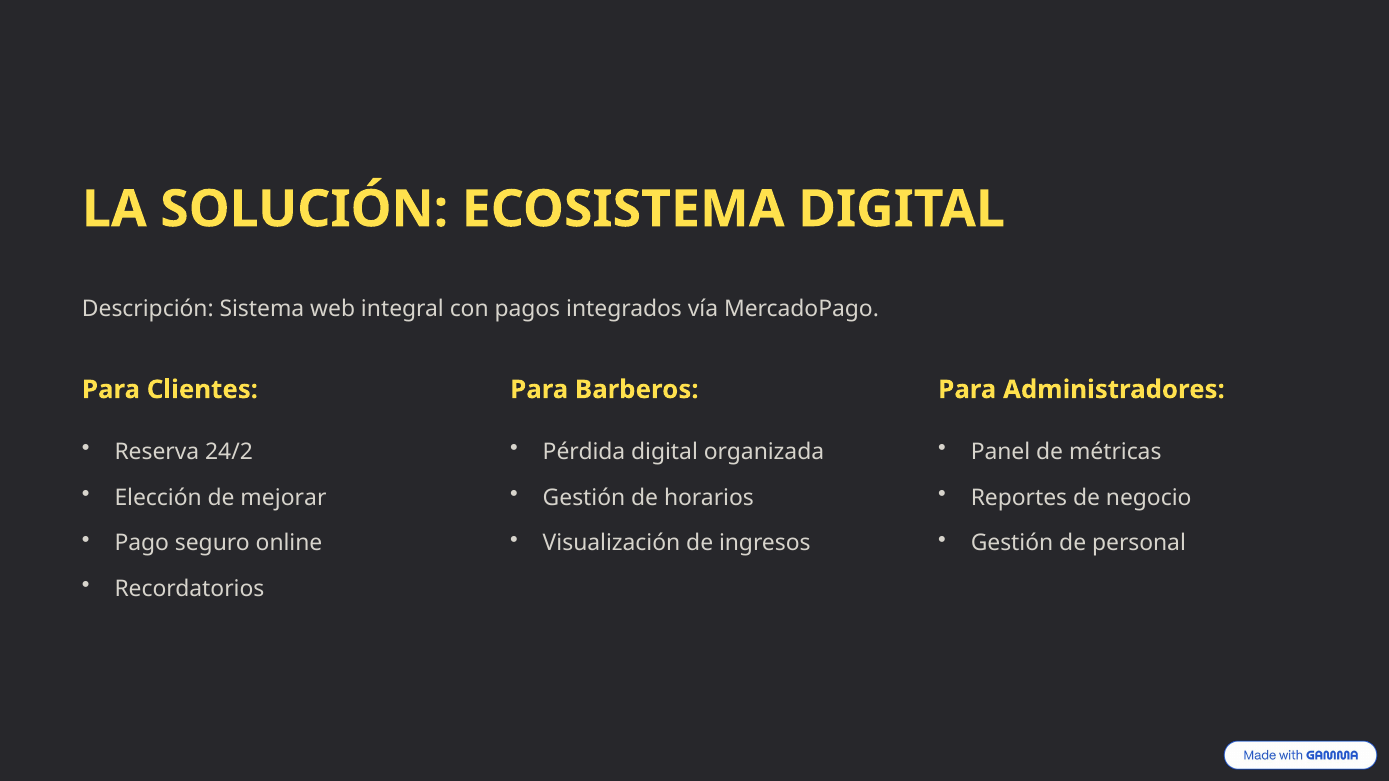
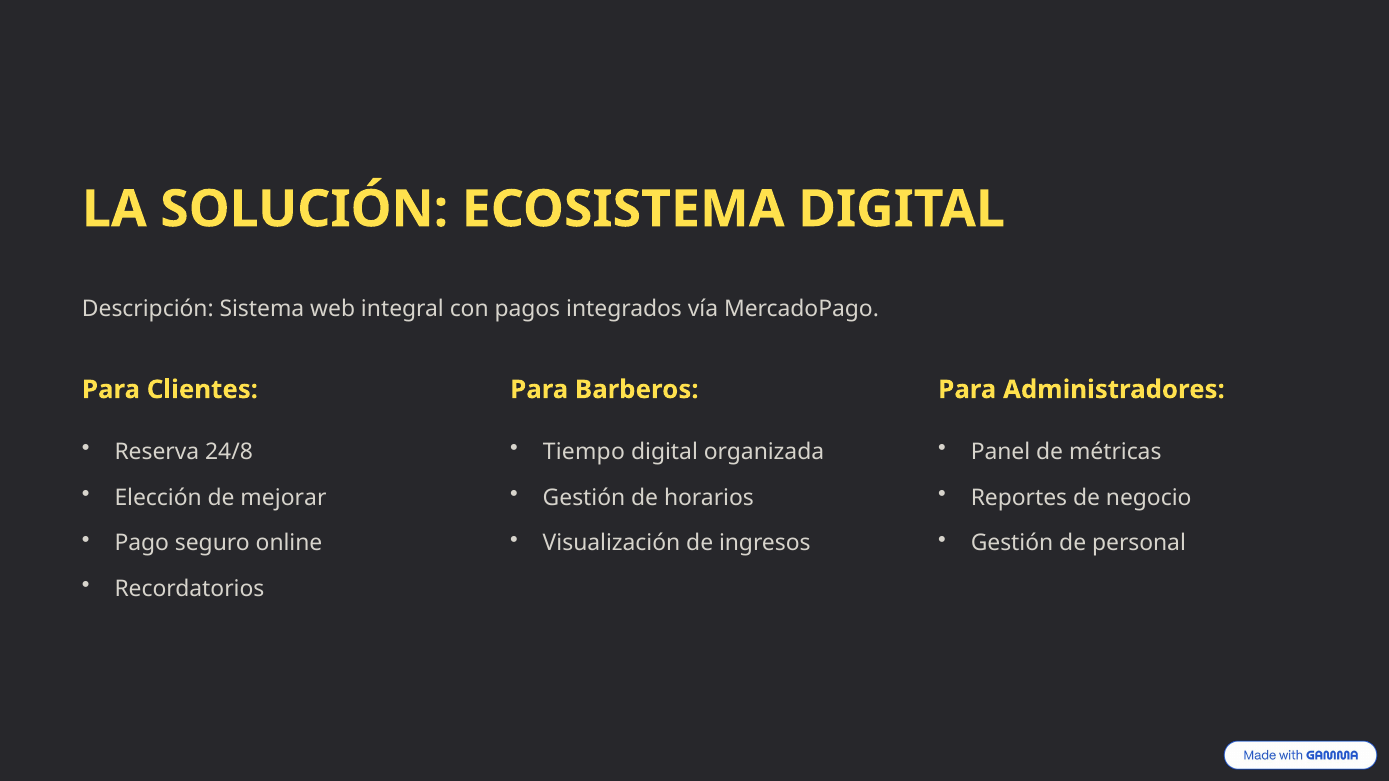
24/2: 24/2 -> 24/8
Pérdida: Pérdida -> Tiempo
